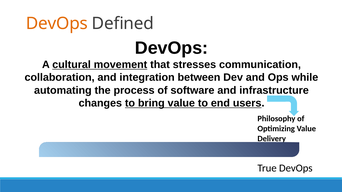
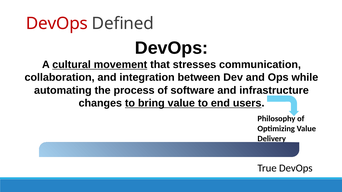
DevOps at (57, 23) colour: orange -> red
